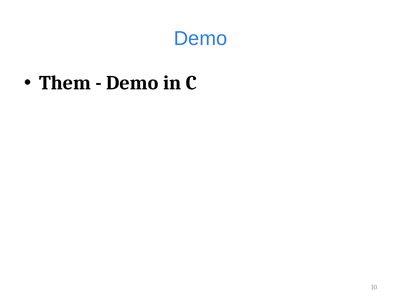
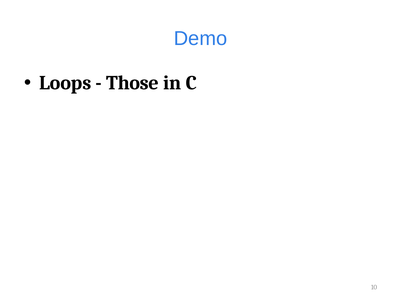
Them: Them -> Loops
Demo at (132, 83): Demo -> Those
